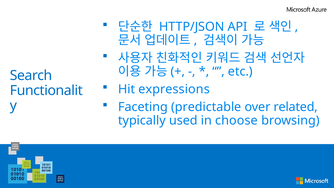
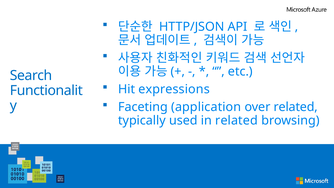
predictable: predictable -> application
in choose: choose -> related
